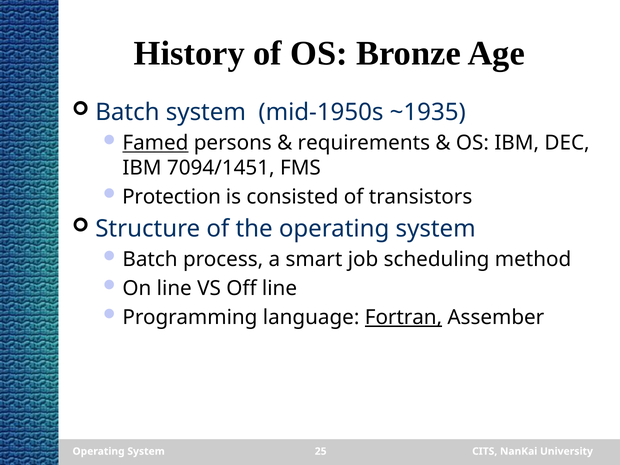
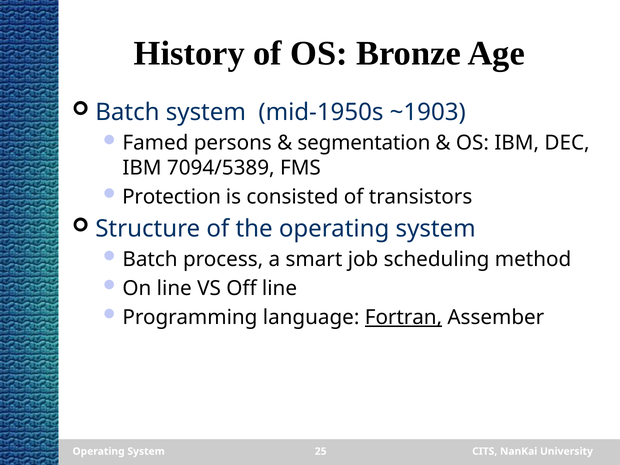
~1935: ~1935 -> ~1903
Famed underline: present -> none
requirements: requirements -> segmentation
7094/1451: 7094/1451 -> 7094/5389
